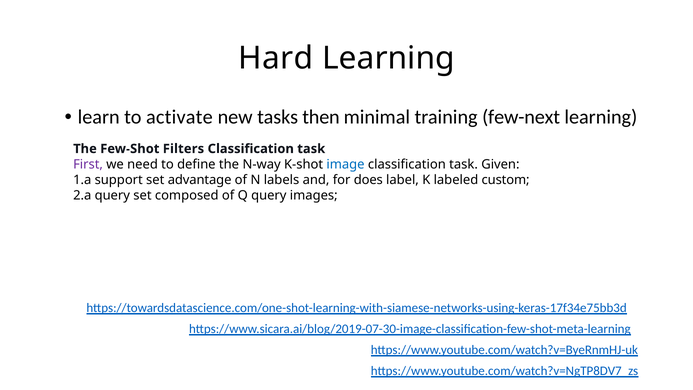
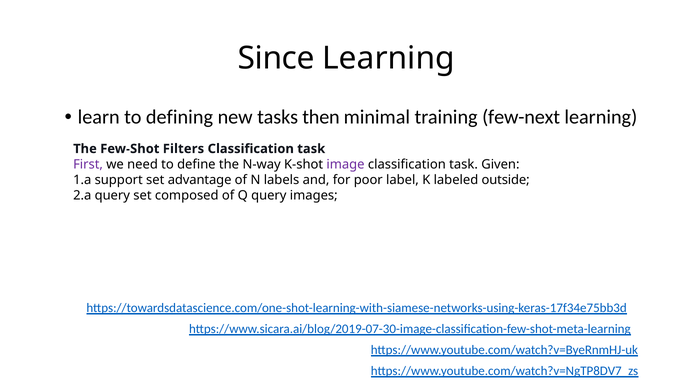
Hard: Hard -> Since
activate: activate -> defining
image colour: blue -> purple
does: does -> poor
custom: custom -> outside
